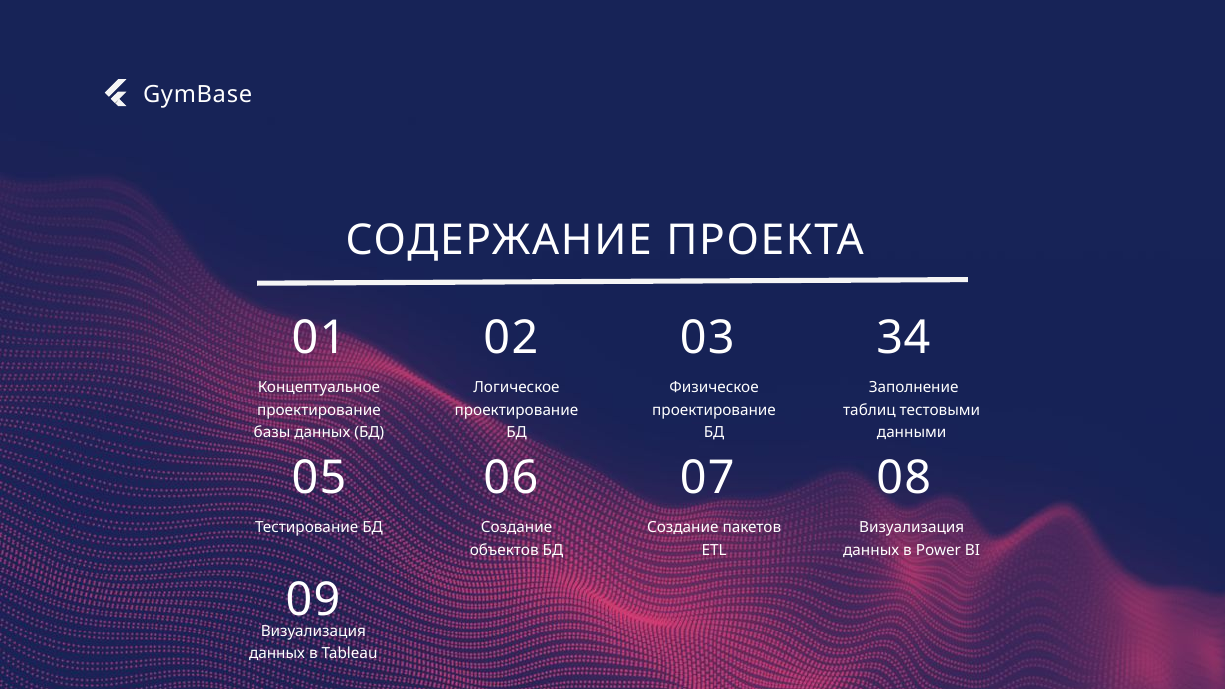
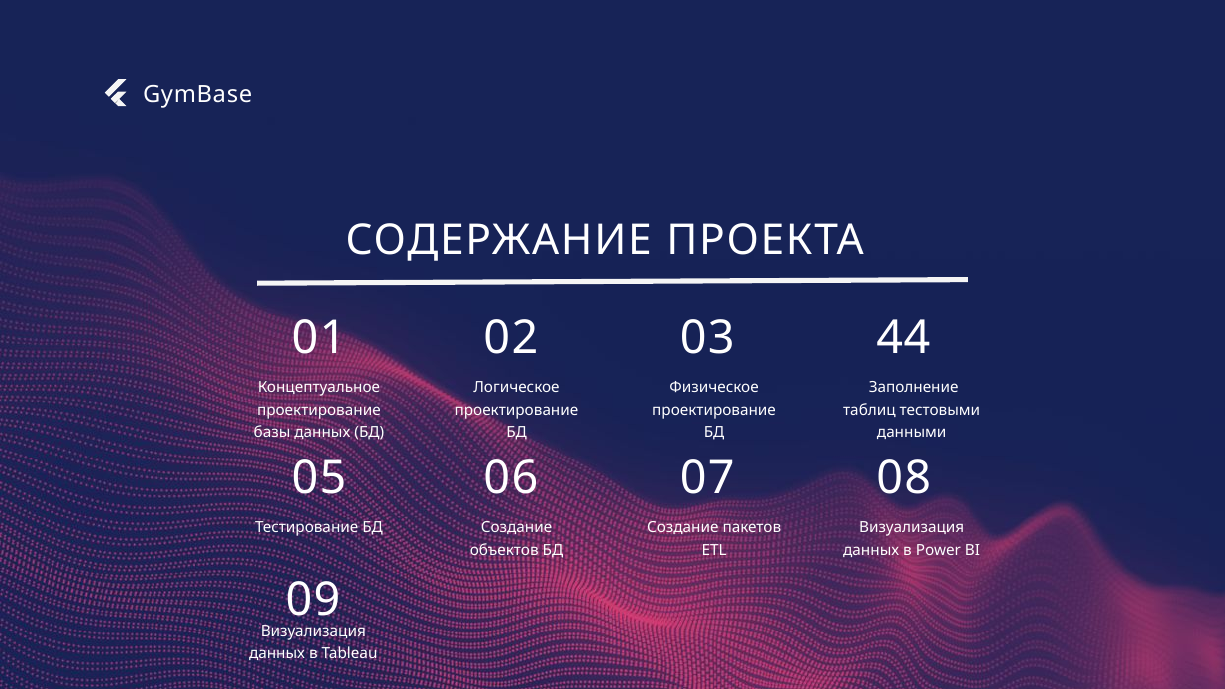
34: 34 -> 44
